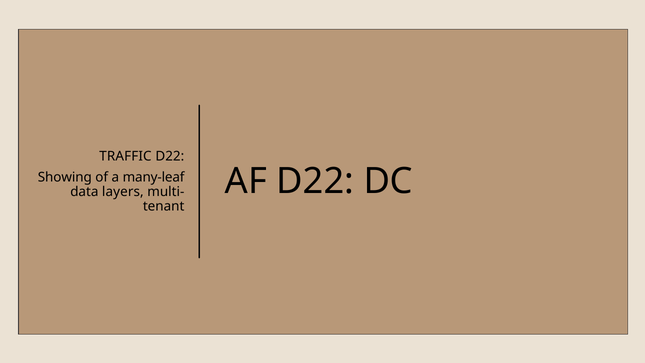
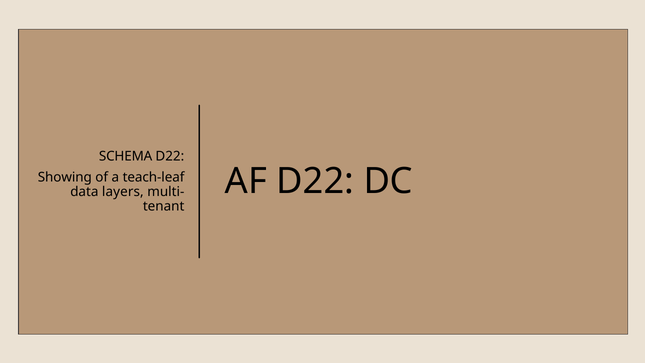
TRAFFIC: TRAFFIC -> SCHEMA
many-leaf: many-leaf -> teach-leaf
